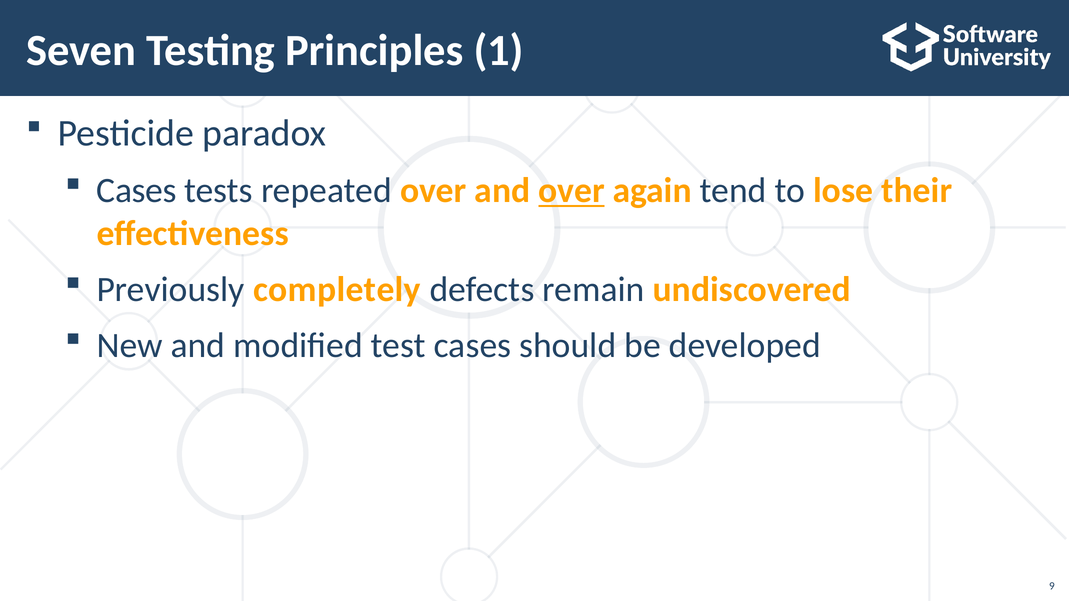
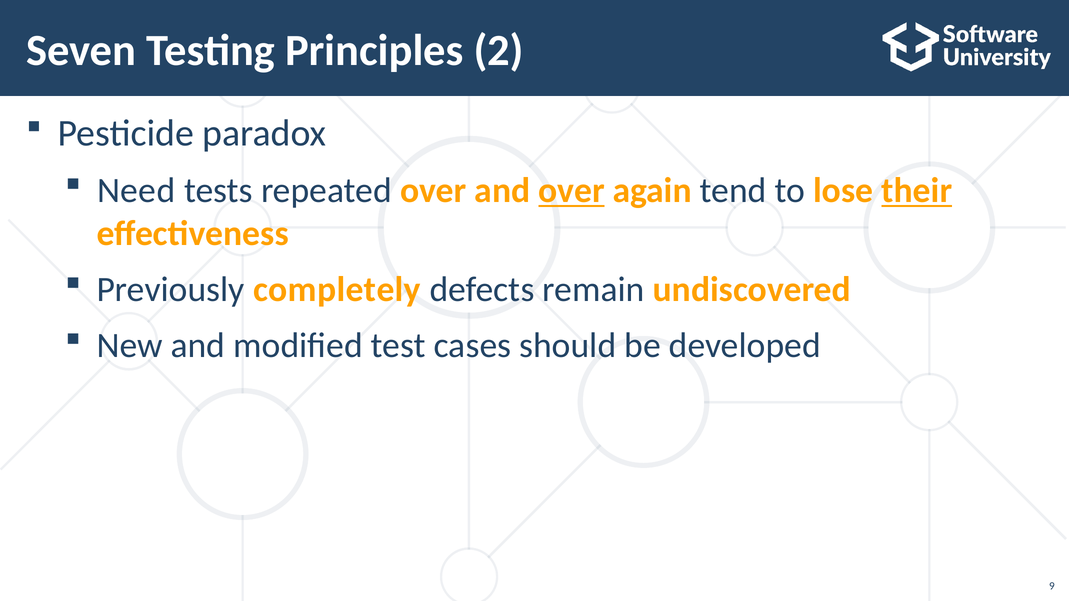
1: 1 -> 2
Cases at (137, 191): Cases -> Need
their underline: none -> present
